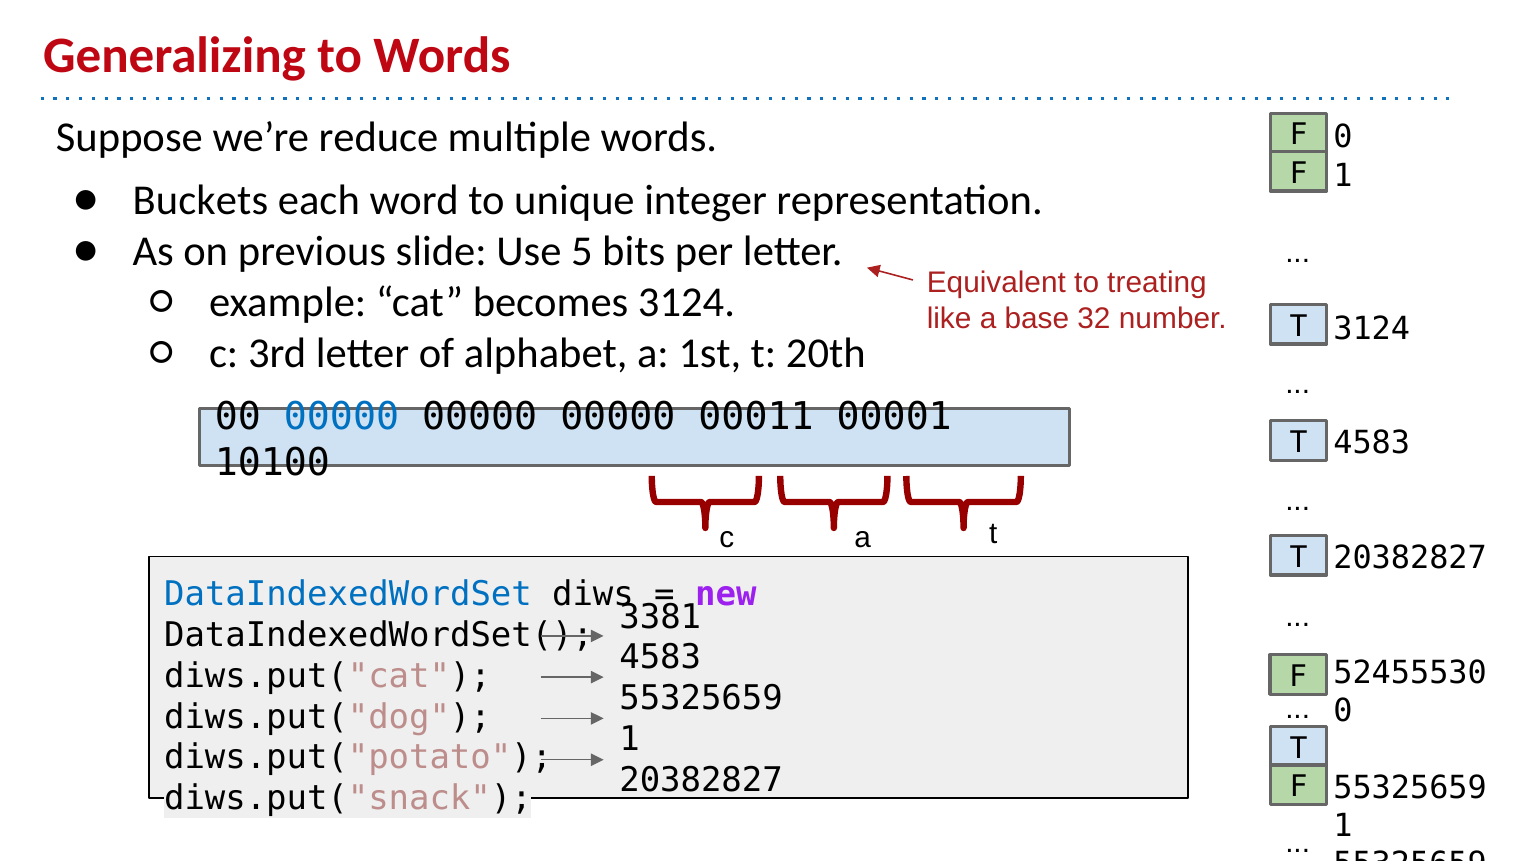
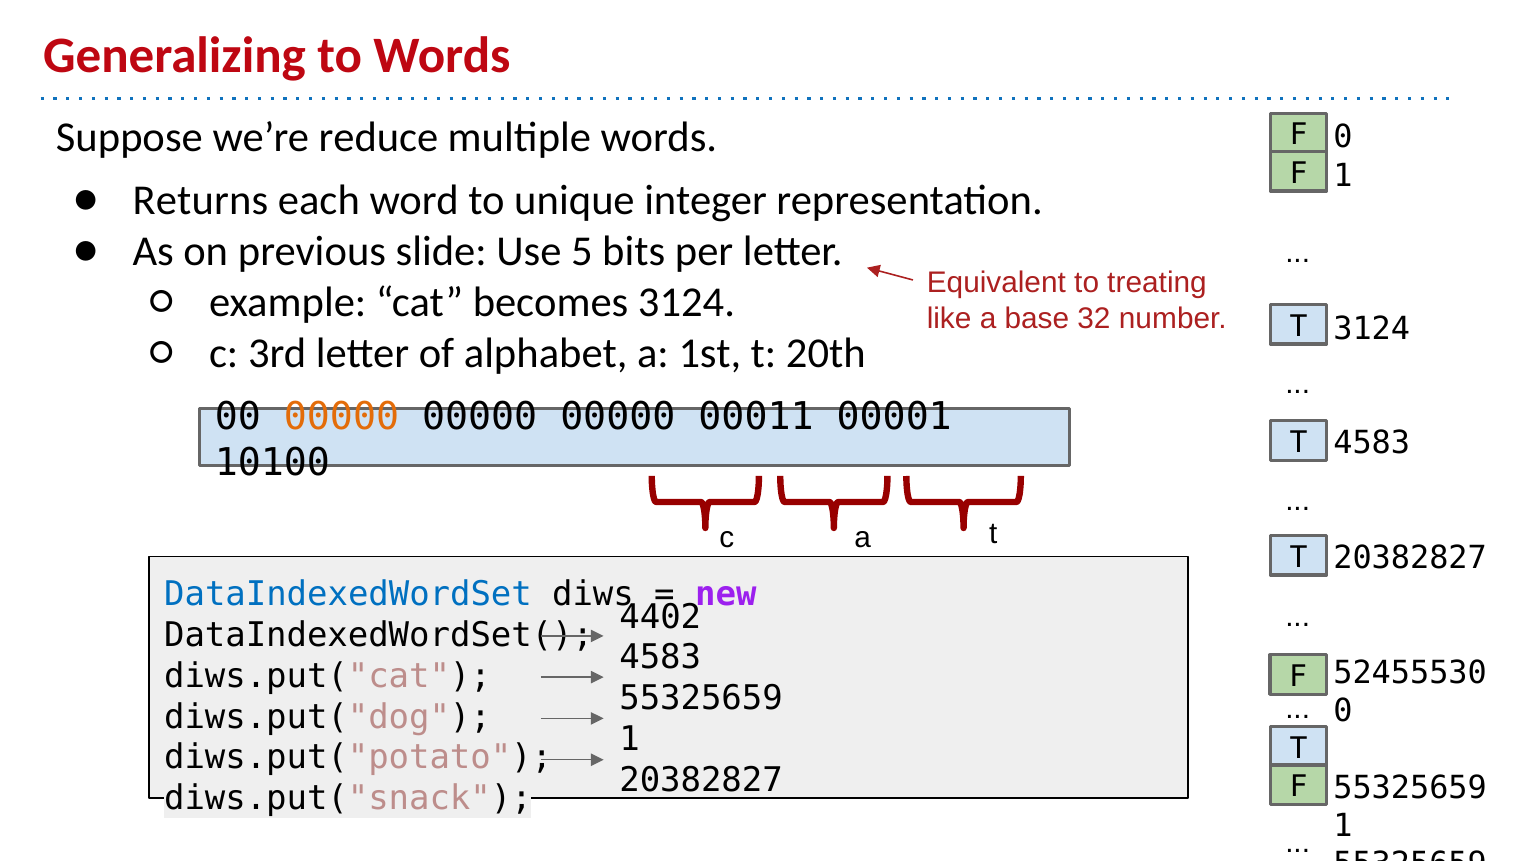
Buckets: Buckets -> Returns
00000 at (341, 417) colour: blue -> orange
3381: 3381 -> 4402
